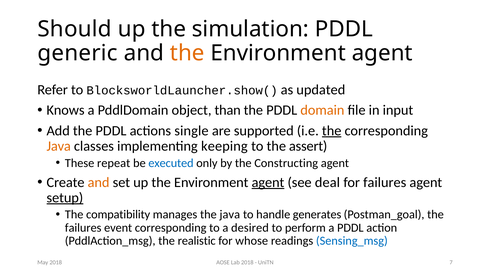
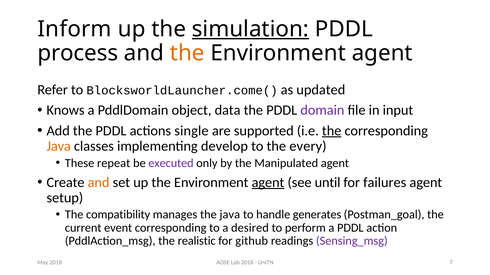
Should: Should -> Inform
simulation underline: none -> present
generic: generic -> process
BlocksworldLauncher.show(: BlocksworldLauncher.show( -> BlocksworldLauncher.come(
than: than -> data
domain colour: orange -> purple
keeping: keeping -> develop
assert: assert -> every
executed colour: blue -> purple
Constructing: Constructing -> Manipulated
deal: deal -> until
setup underline: present -> none
failures at (83, 228): failures -> current
whose: whose -> github
Sensing_msg colour: blue -> purple
